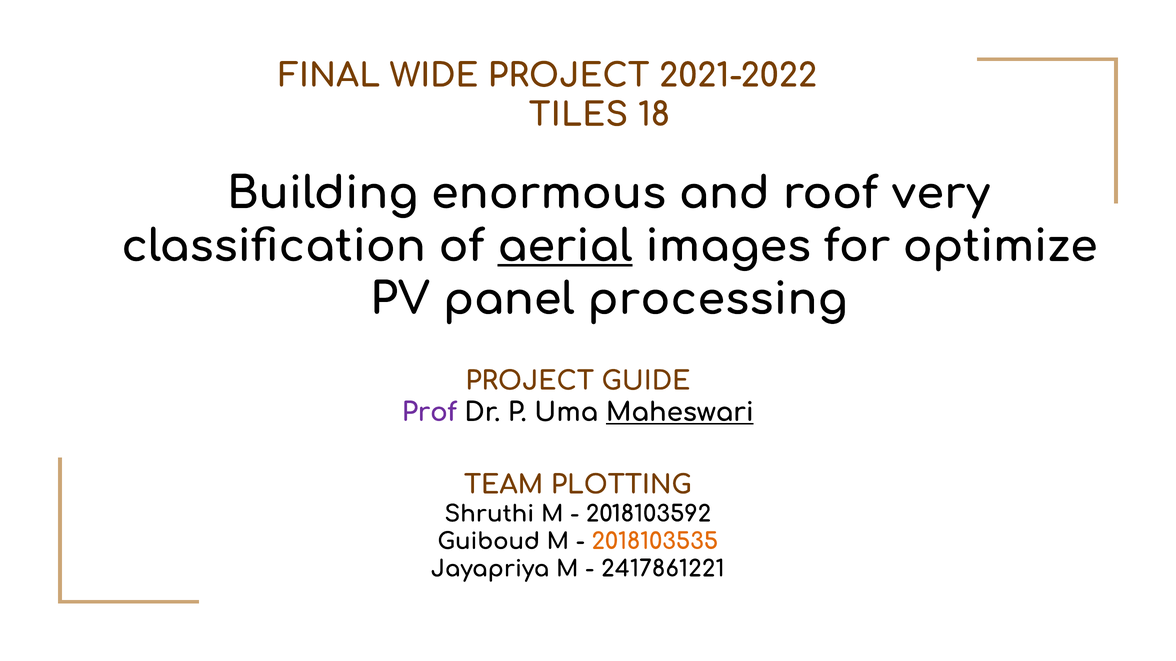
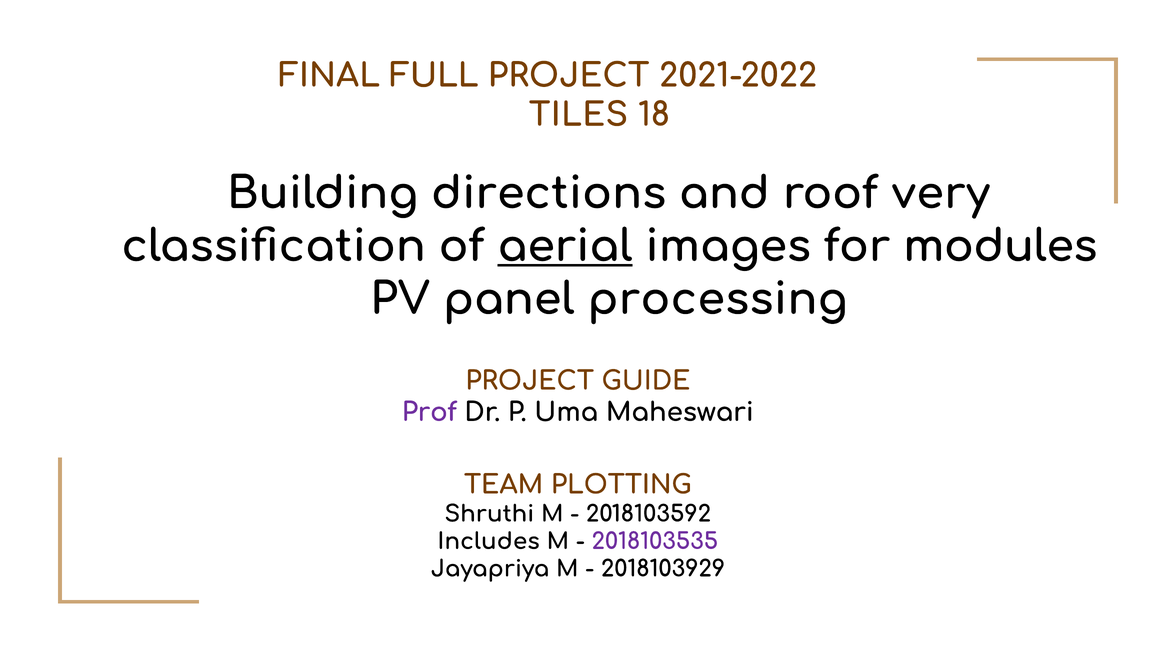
WIDE: WIDE -> FULL
enormous: enormous -> directions
optimize: optimize -> modules
Maheswari underline: present -> none
Guiboud: Guiboud -> Includes
2018103535 colour: orange -> purple
2417861221: 2417861221 -> 2018103929
